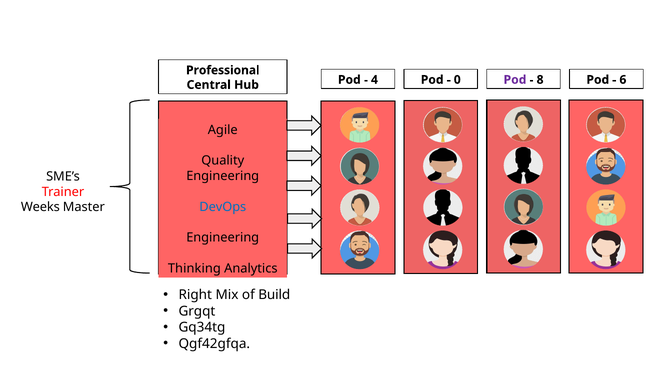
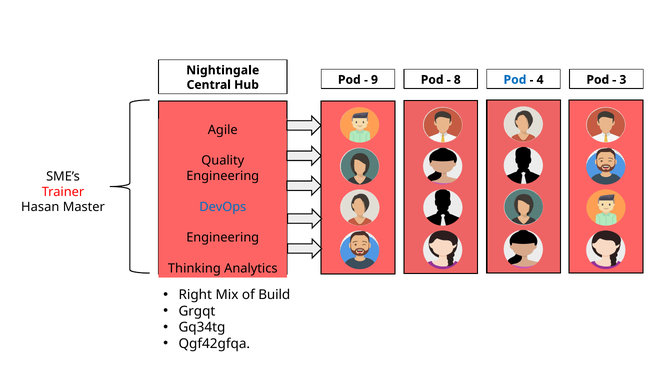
Professional: Professional -> Nightingale
Pod at (515, 80) colour: purple -> blue
8: 8 -> 4
4: 4 -> 9
0: 0 -> 8
6: 6 -> 3
Weeks: Weeks -> Hasan
